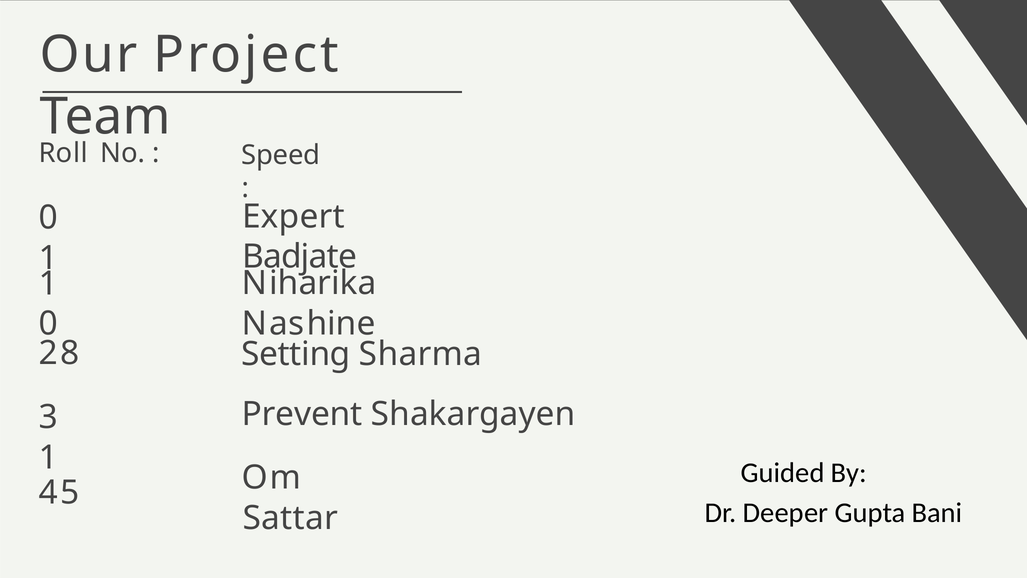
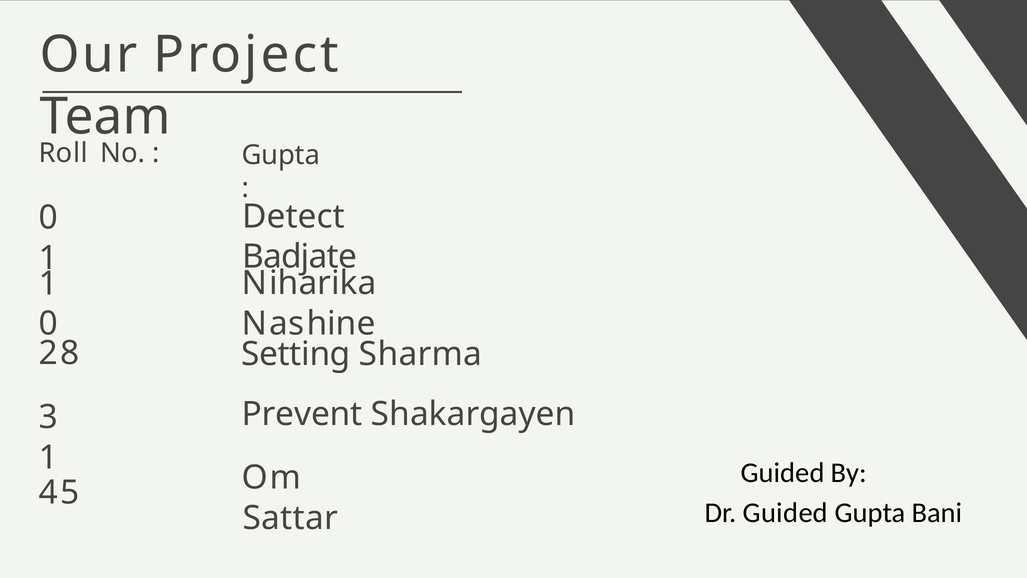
Speed at (281, 155): Speed -> Gupta
Expert: Expert -> Detect
Dr Deeper: Deeper -> Guided
